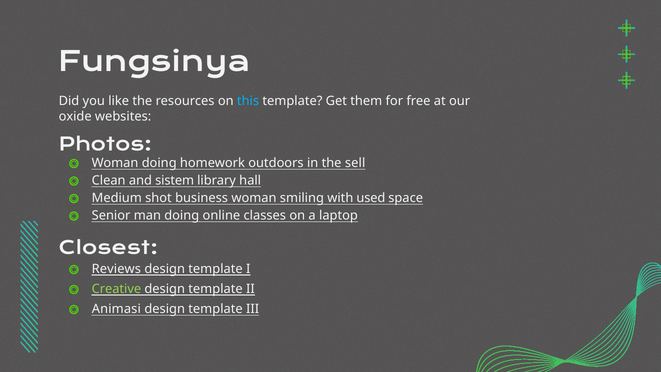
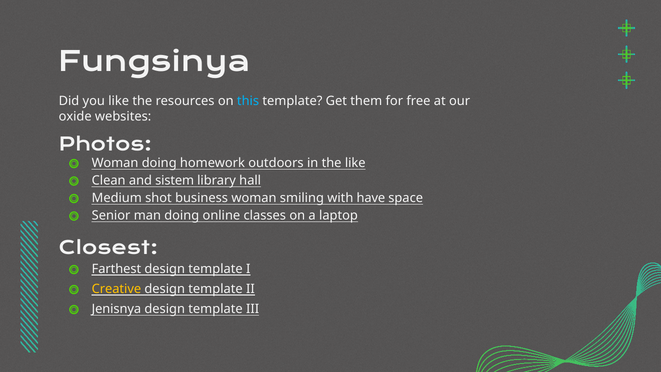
the sell: sell -> like
used: used -> have
Reviews: Reviews -> Farthest
Creative colour: light green -> yellow
Animasi: Animasi -> Jenisnya
